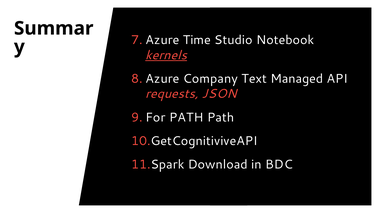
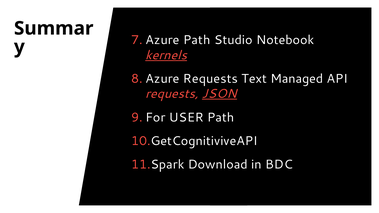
Time at (197, 40): Time -> Path
Company at (210, 79): Company -> Requests
JSON underline: none -> present
PATH at (186, 117): PATH -> USER
